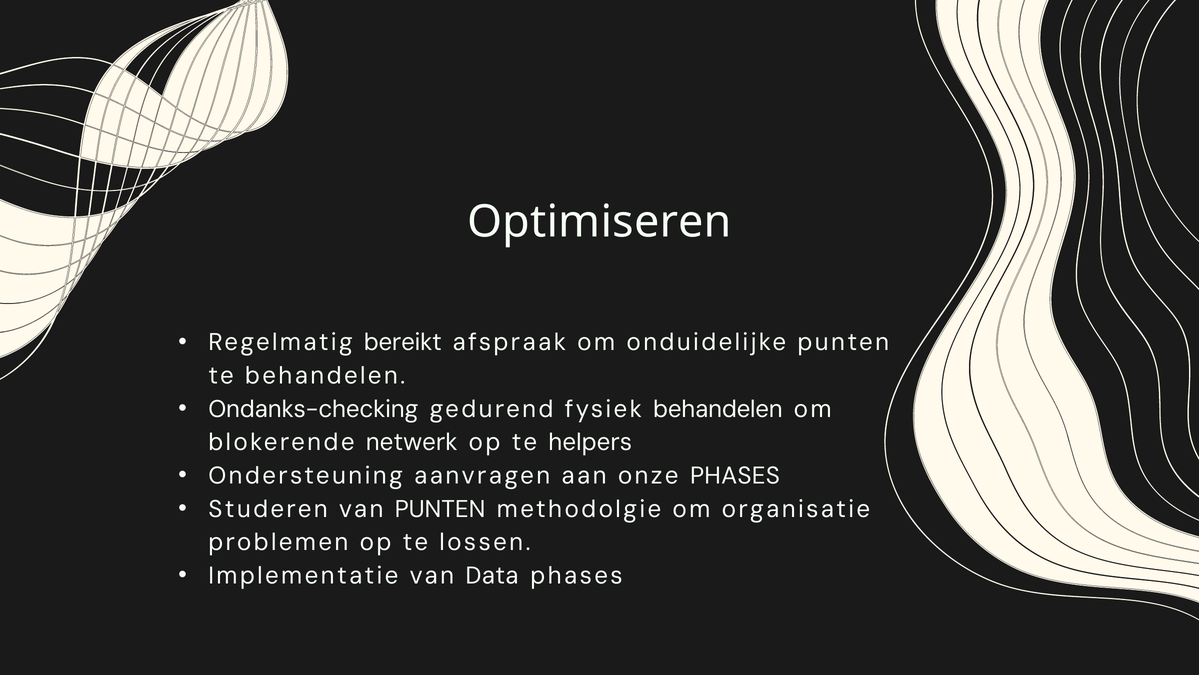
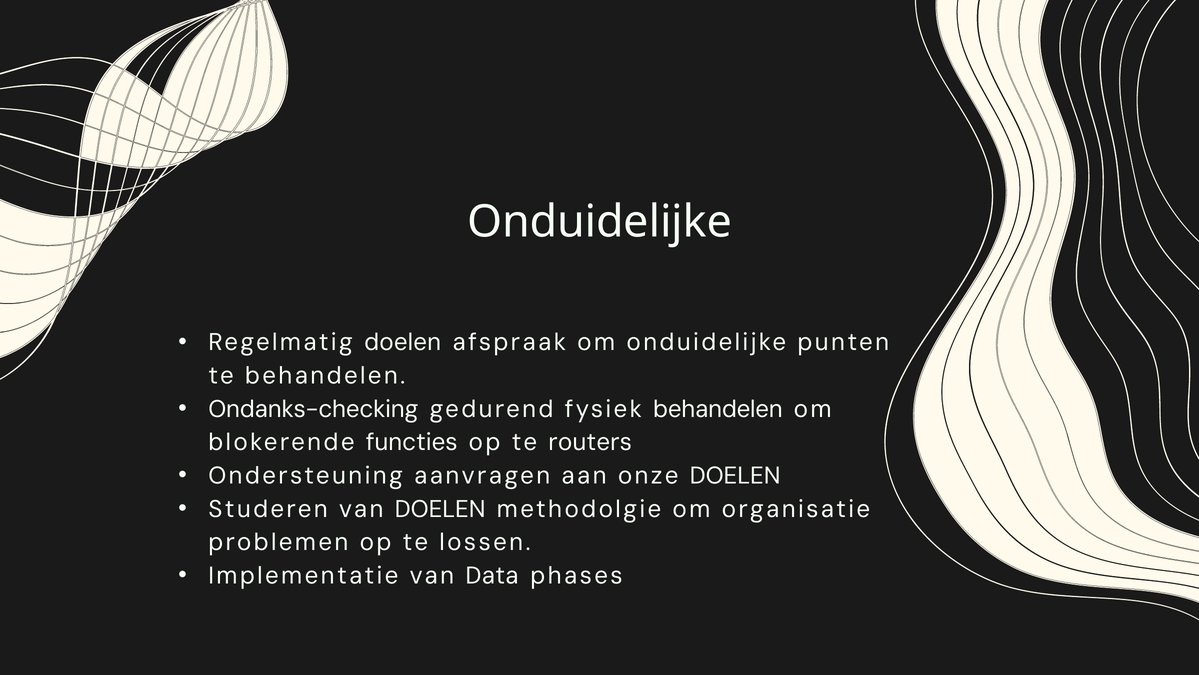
Optimiseren at (599, 222): Optimiseren -> Onduidelijke
Regelmatig bereikt: bereikt -> doelen
netwerk: netwerk -> functies
helpers: helpers -> routers
onze PHASES: PHASES -> DOELEN
van PUNTEN: PUNTEN -> DOELEN
